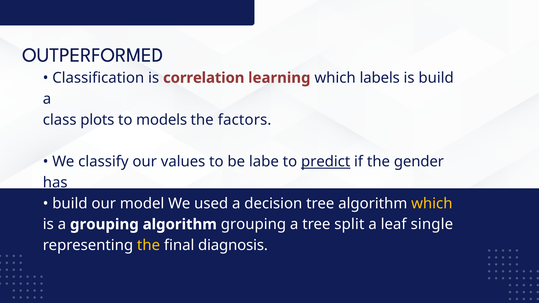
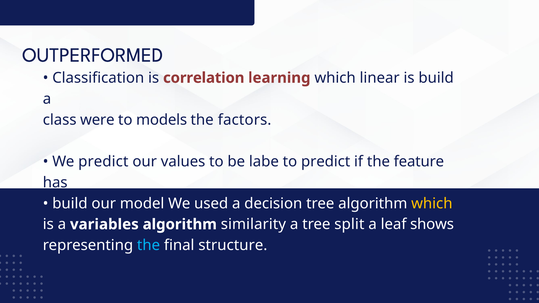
labels: labels -> linear
plots: plots -> were
We classify: classify -> predict
predict at (326, 162) underline: present -> none
gender: gender -> feature
a grouping: grouping -> variables
algorithm grouping: grouping -> similarity
single: single -> shows
the at (149, 245) colour: yellow -> light blue
diagnosis: diagnosis -> structure
